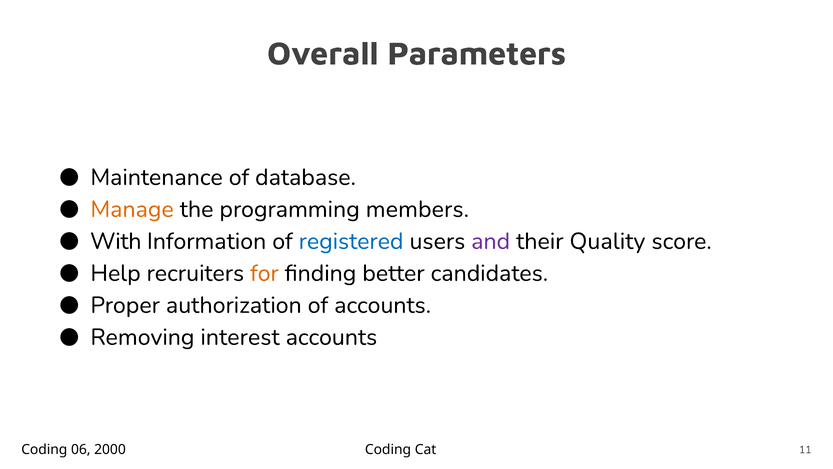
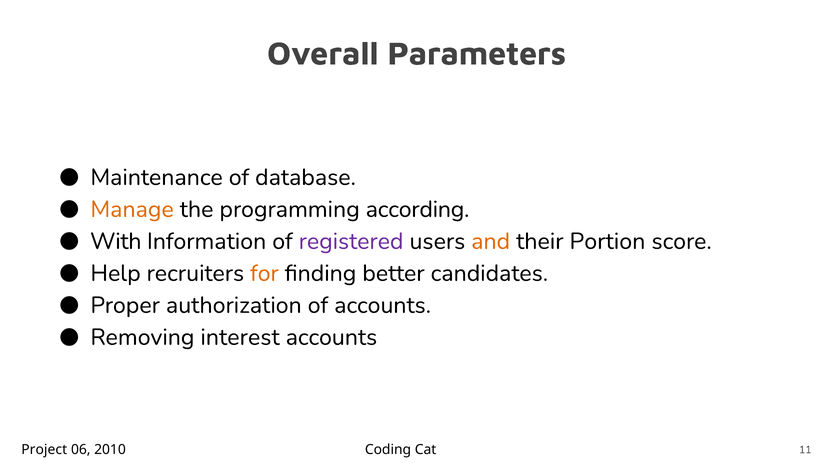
members: members -> according
registered colour: blue -> purple
and colour: purple -> orange
Quality: Quality -> Portion
Coding at (44, 449): Coding -> Project
2000: 2000 -> 2010
